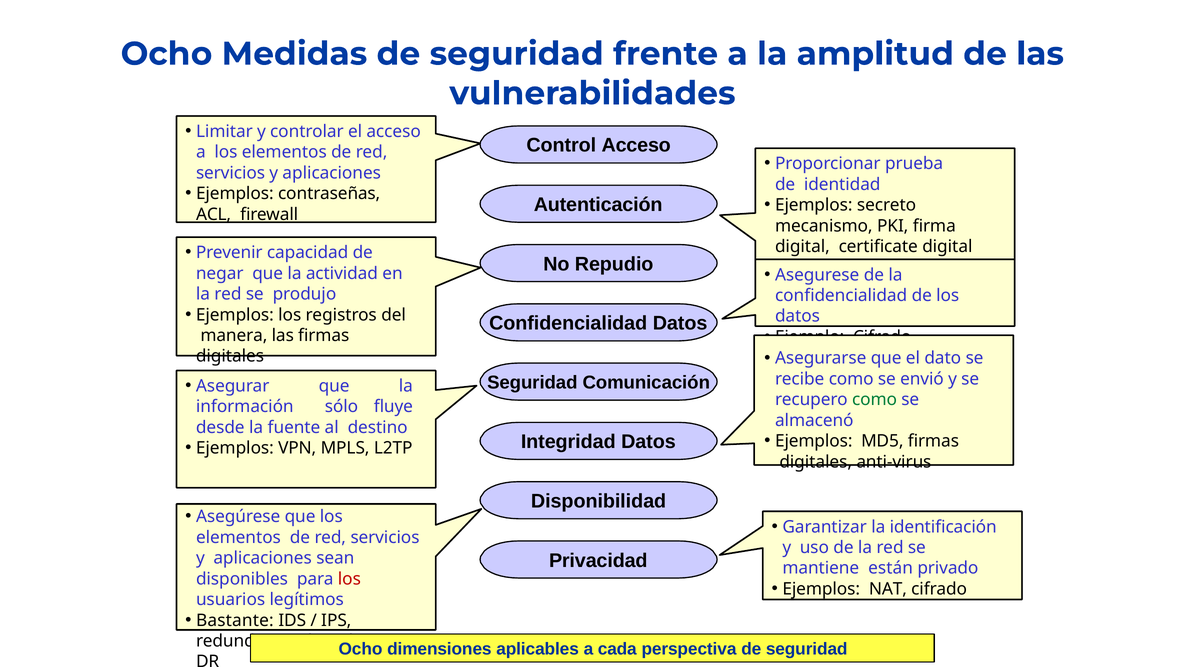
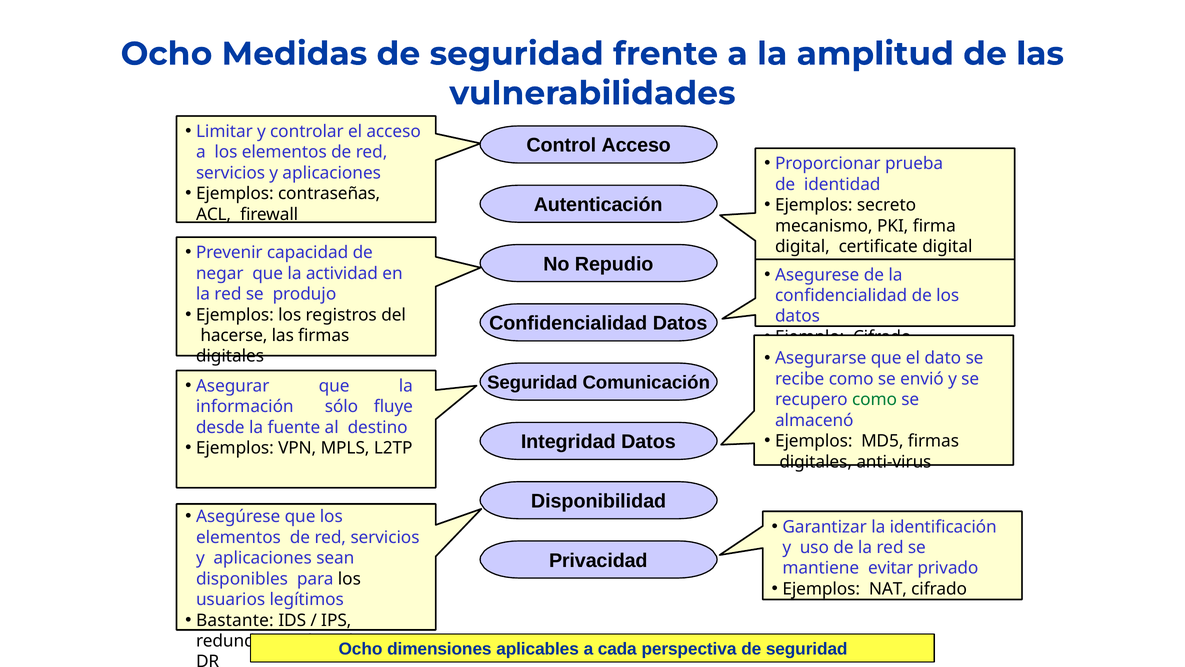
manera: manera -> hacerse
están: están -> evitar
los at (349, 578) colour: red -> black
